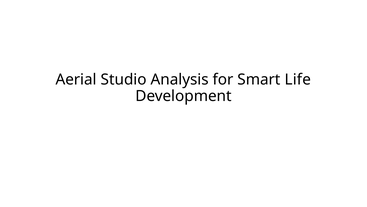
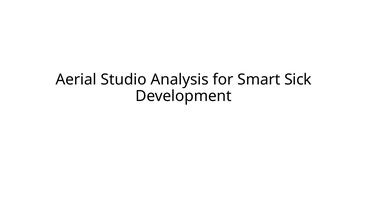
Life: Life -> Sick
